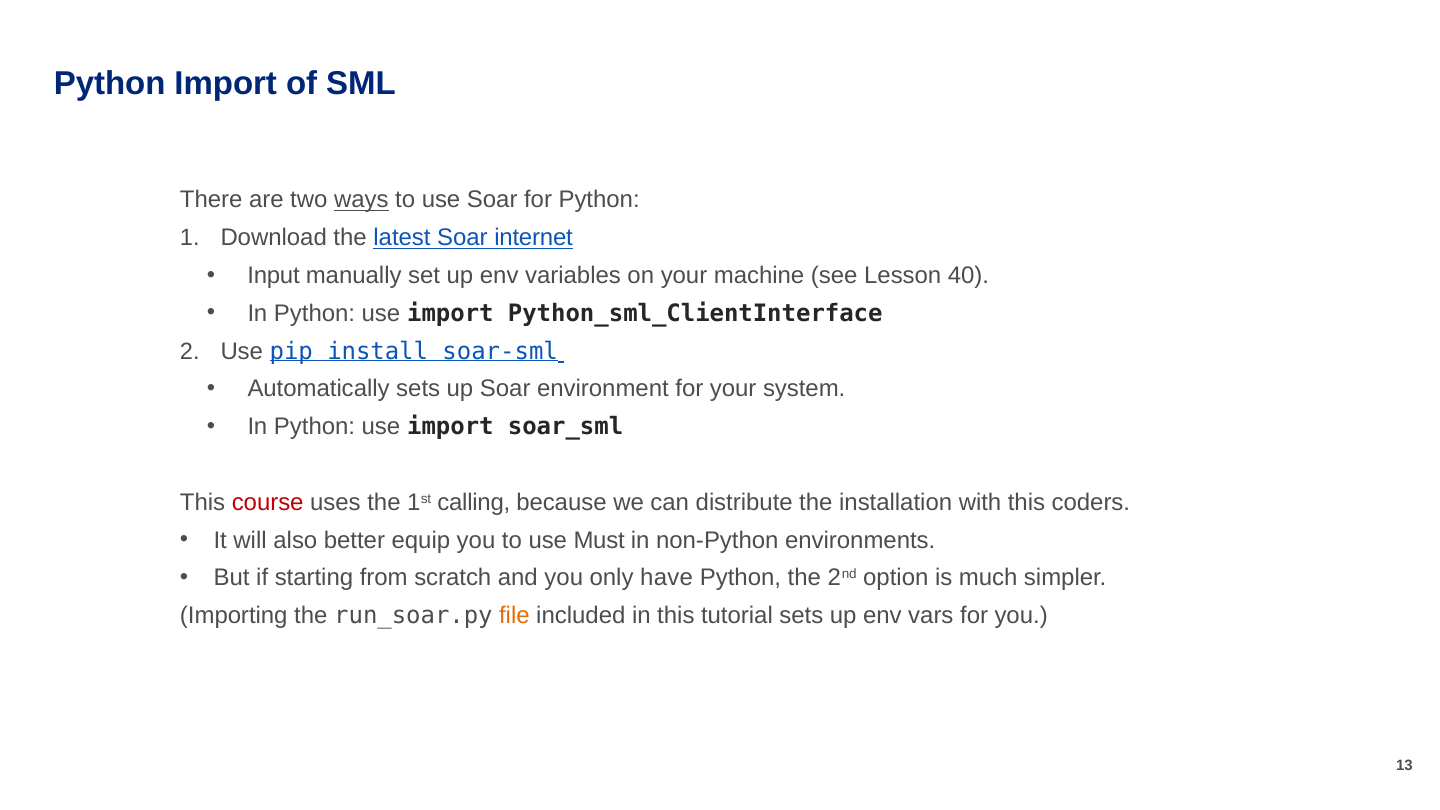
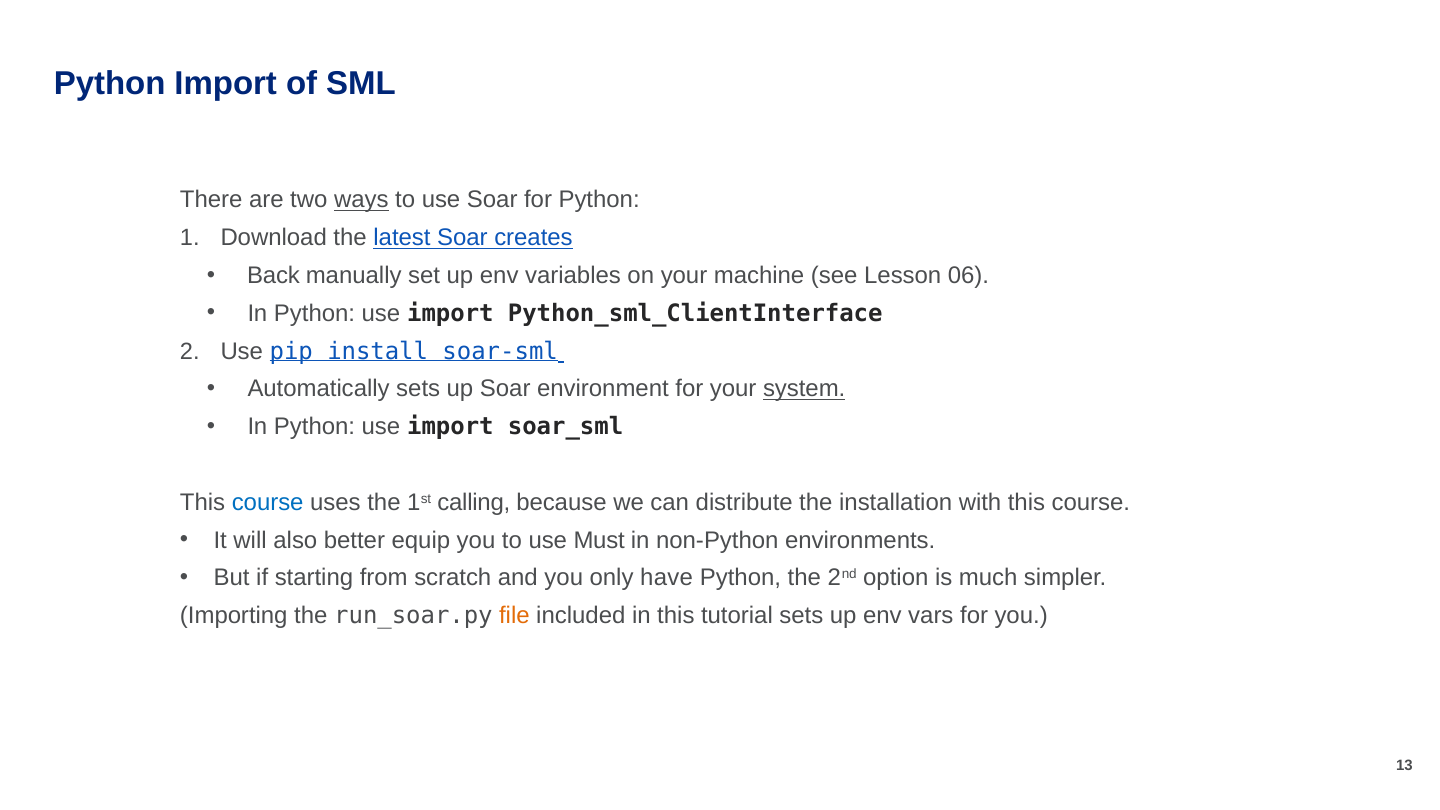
internet: internet -> creates
Input: Input -> Back
40: 40 -> 06
system underline: none -> present
course at (268, 502) colour: red -> blue
with this coders: coders -> course
